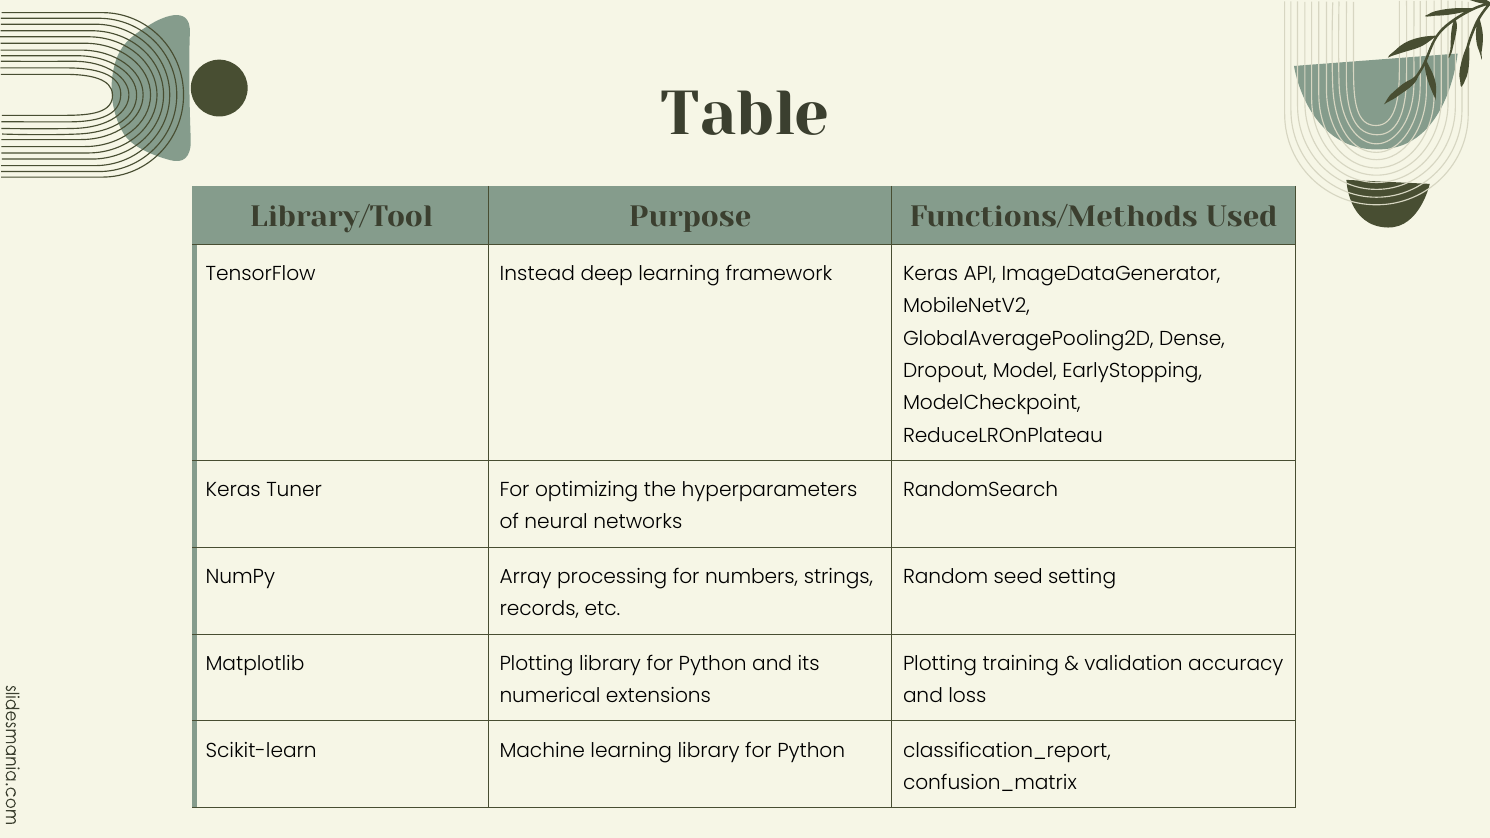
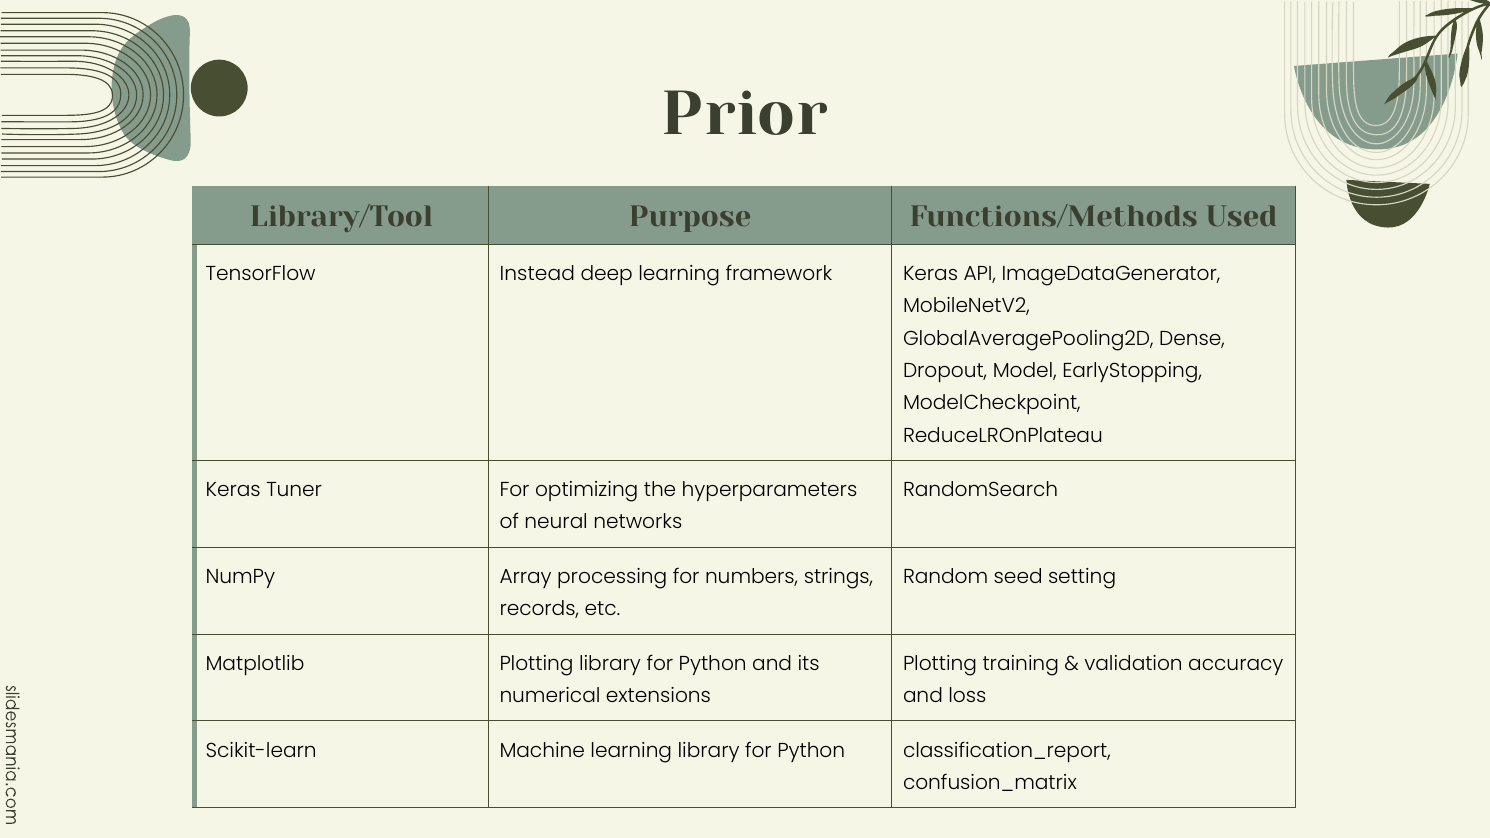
Table: Table -> Prior
